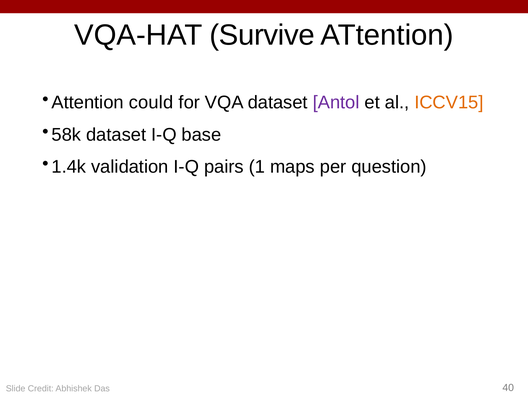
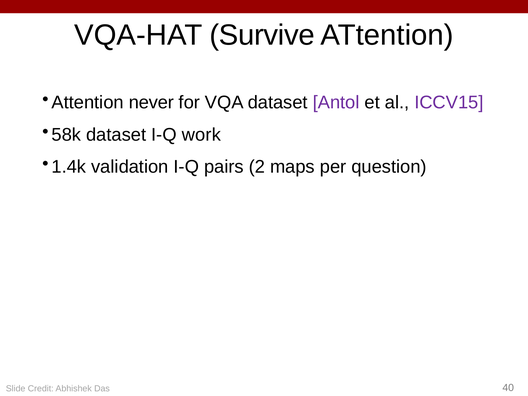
could: could -> never
ICCV15 colour: orange -> purple
base: base -> work
1: 1 -> 2
